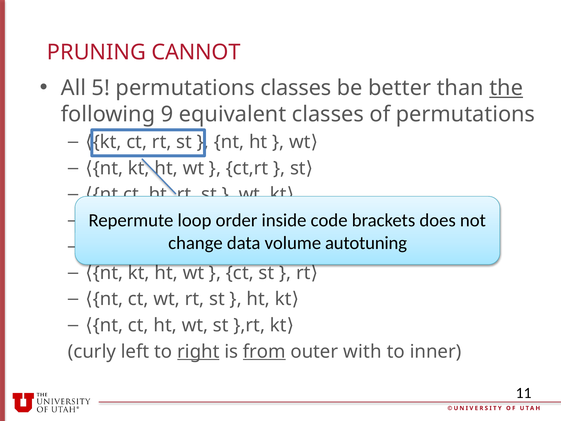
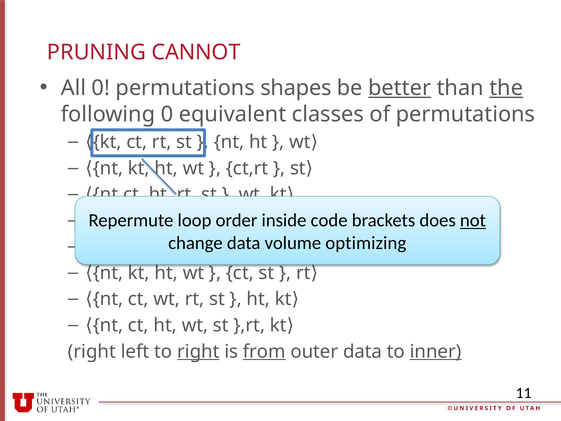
All 5: 5 -> 0
permutations classes: classes -> shapes
better underline: none -> present
following 9: 9 -> 0
not underline: none -> present
autotuning: autotuning -> optimizing
curly at (92, 351): curly -> right
outer with: with -> data
inner underline: none -> present
